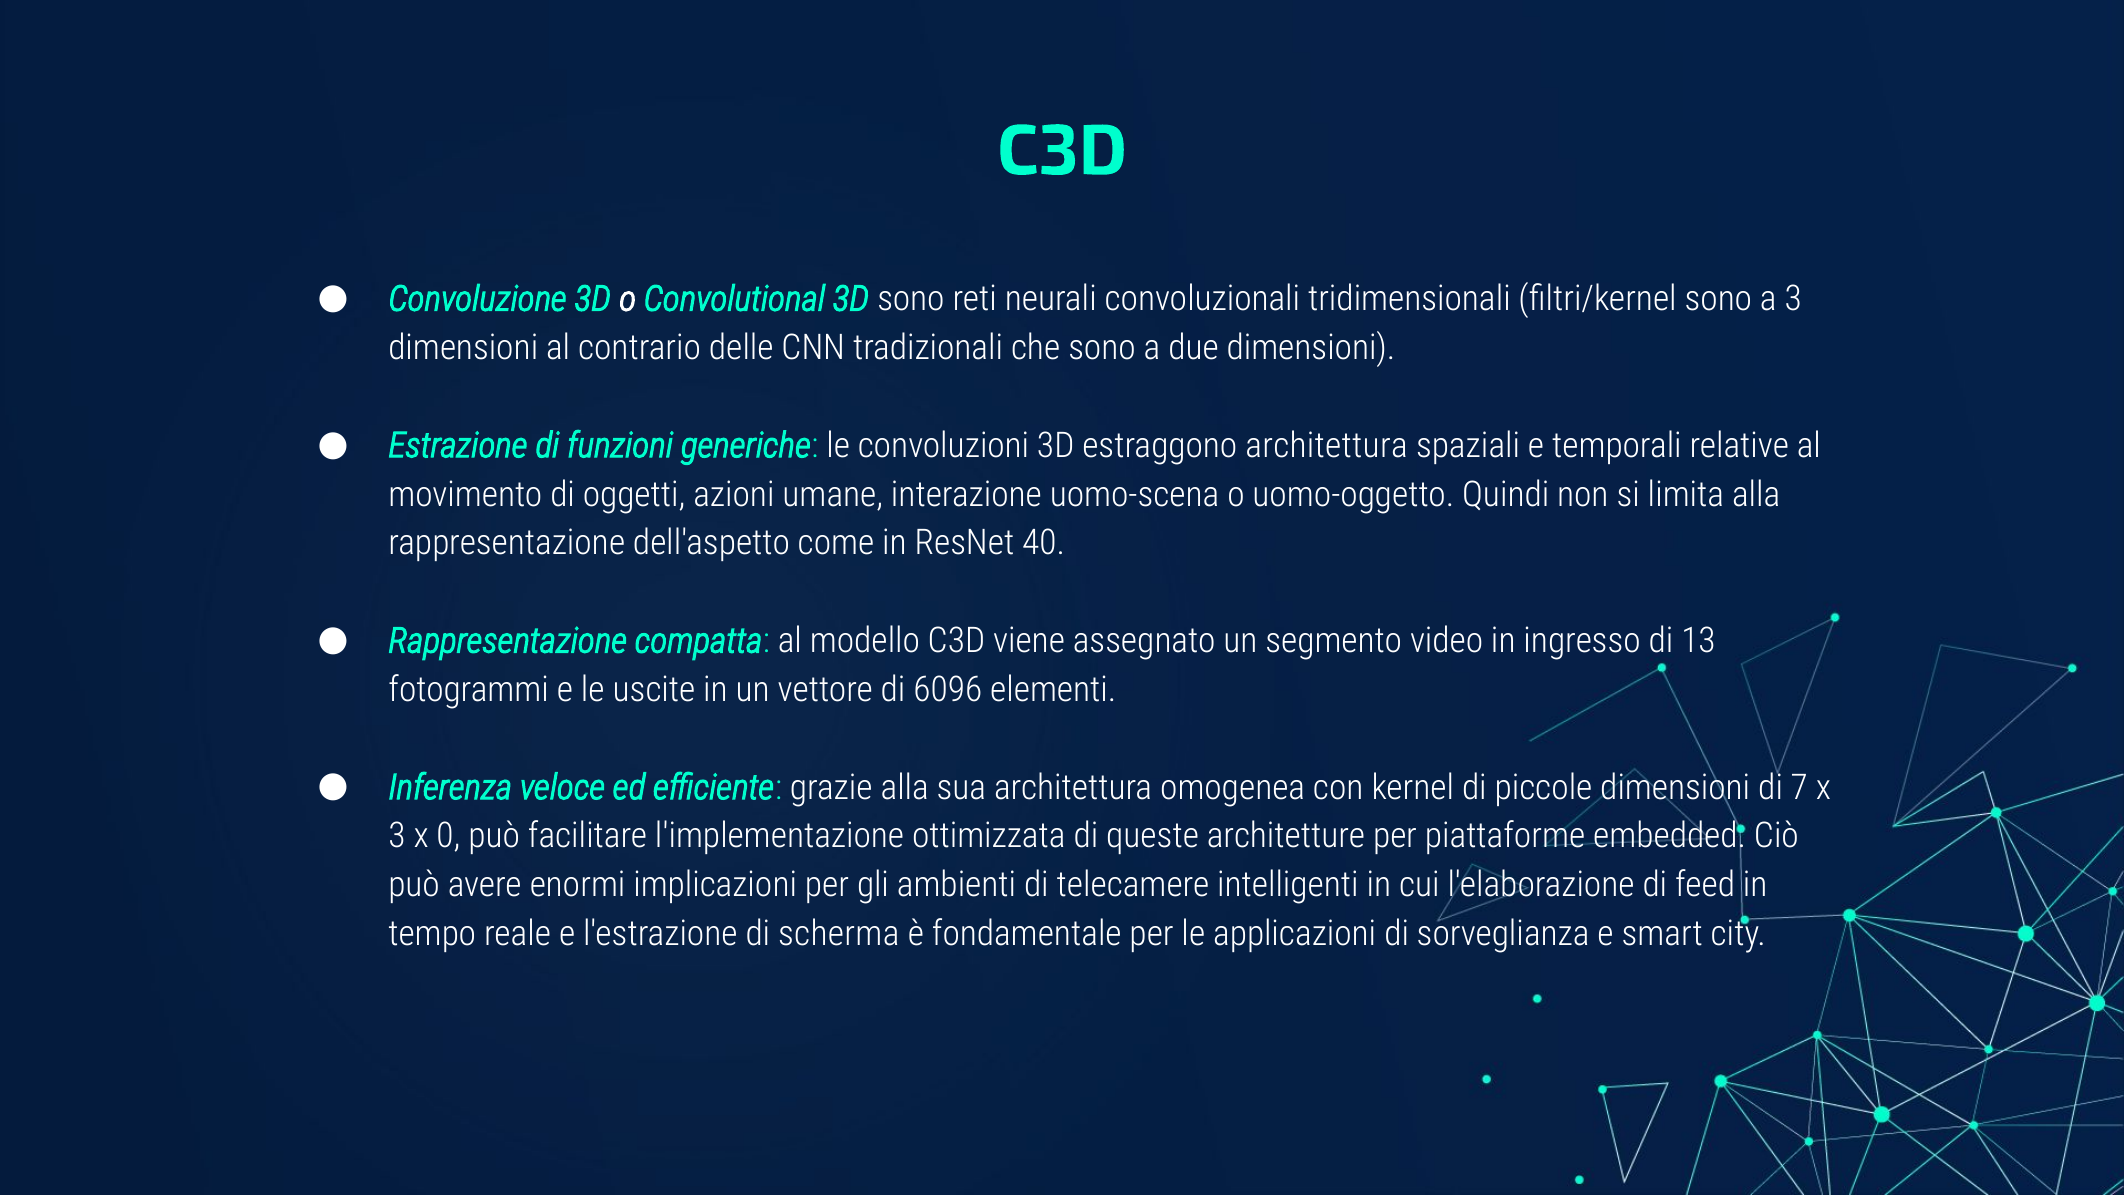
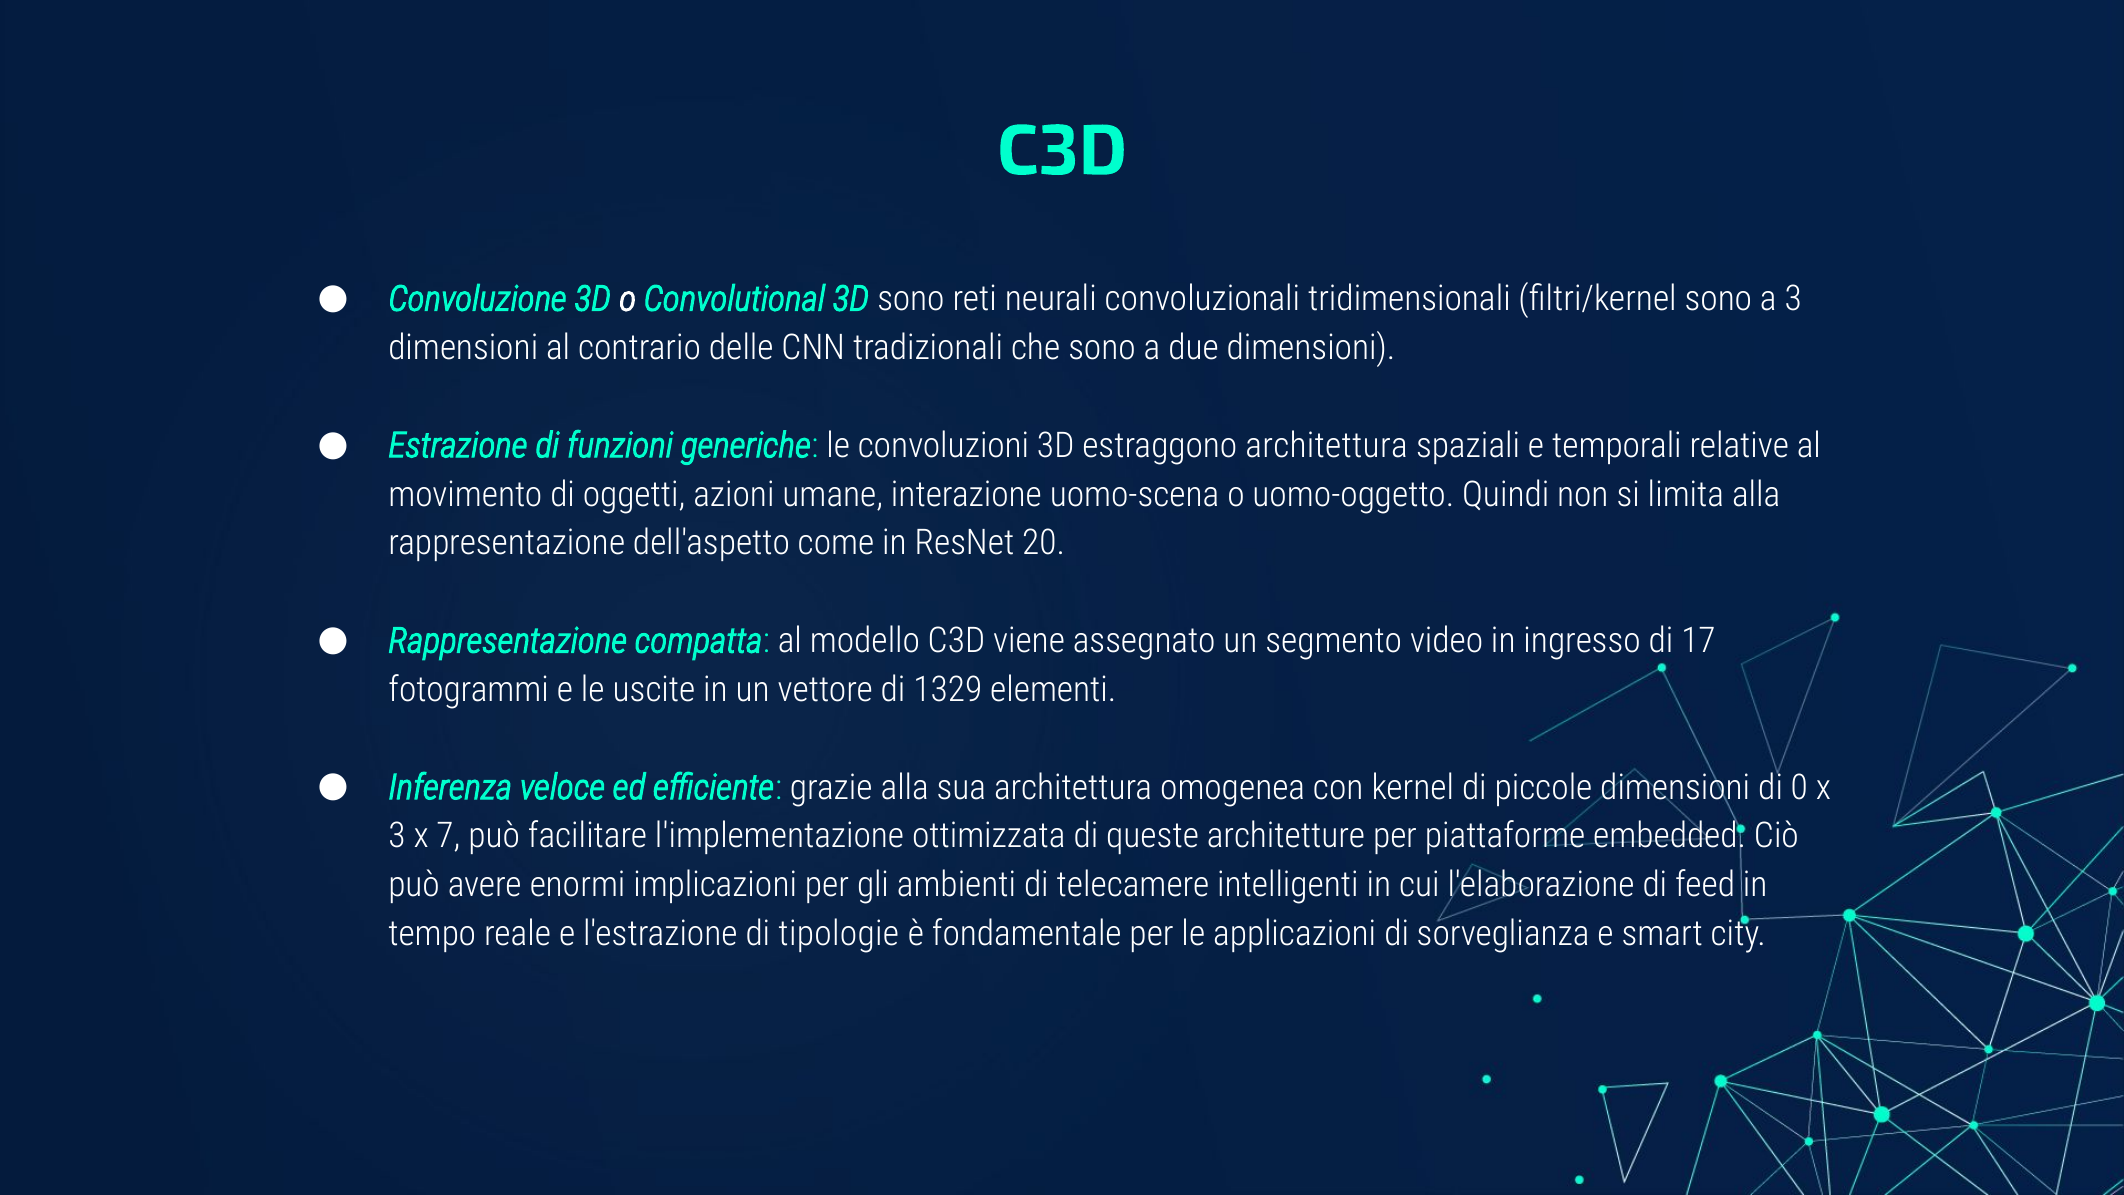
40: 40 -> 20
13: 13 -> 17
6096: 6096 -> 1329
7: 7 -> 0
0: 0 -> 7
scherma: scherma -> tipologie
